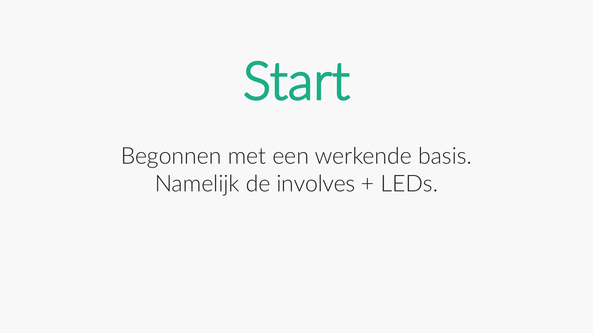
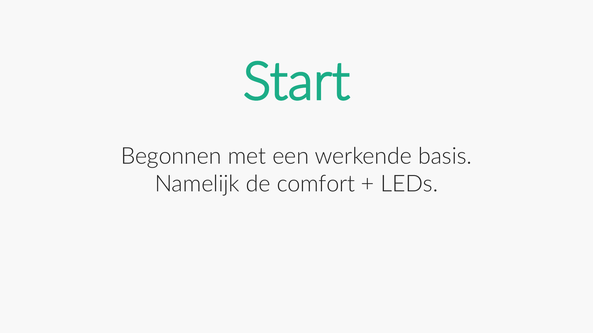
involves: involves -> comfort
